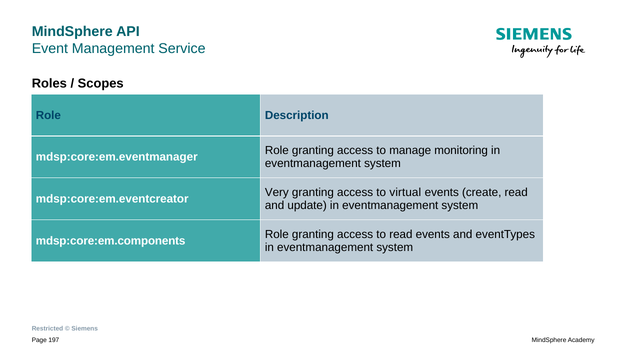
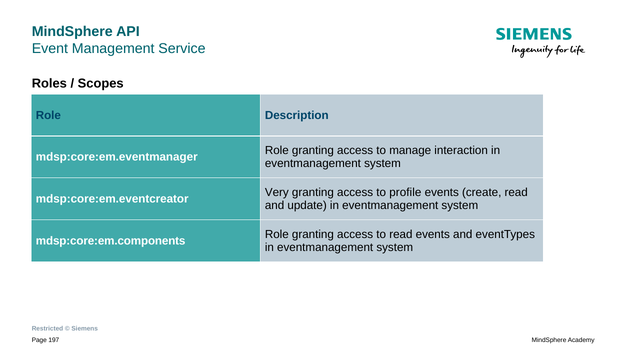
monitoring: monitoring -> interaction
virtual: virtual -> profile
